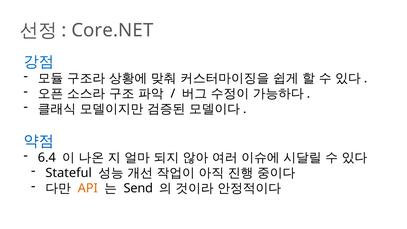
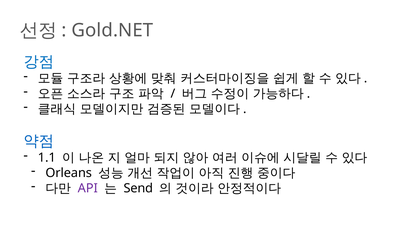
Core.NET: Core.NET -> Gold.NET
6.4: 6.4 -> 1.1
Stateful: Stateful -> Orleans
API colour: orange -> purple
